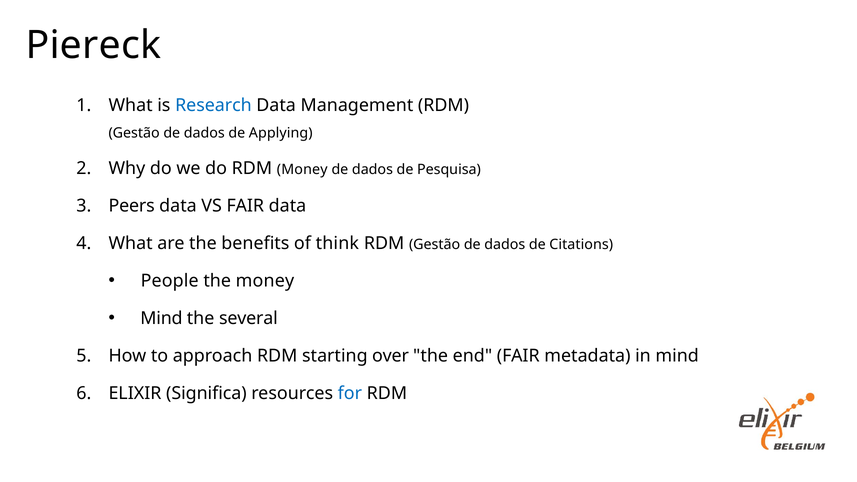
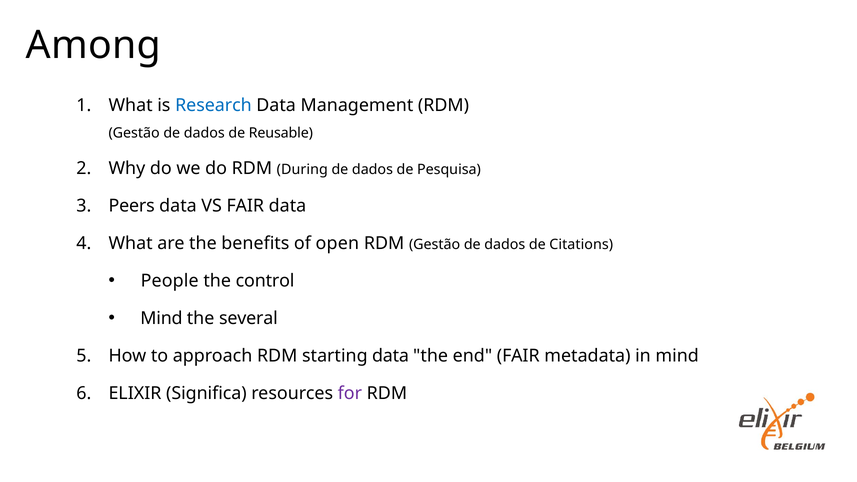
Piereck: Piereck -> Among
Applying: Applying -> Reusable
RDM Money: Money -> During
think: think -> open
the money: money -> control
starting over: over -> data
for colour: blue -> purple
